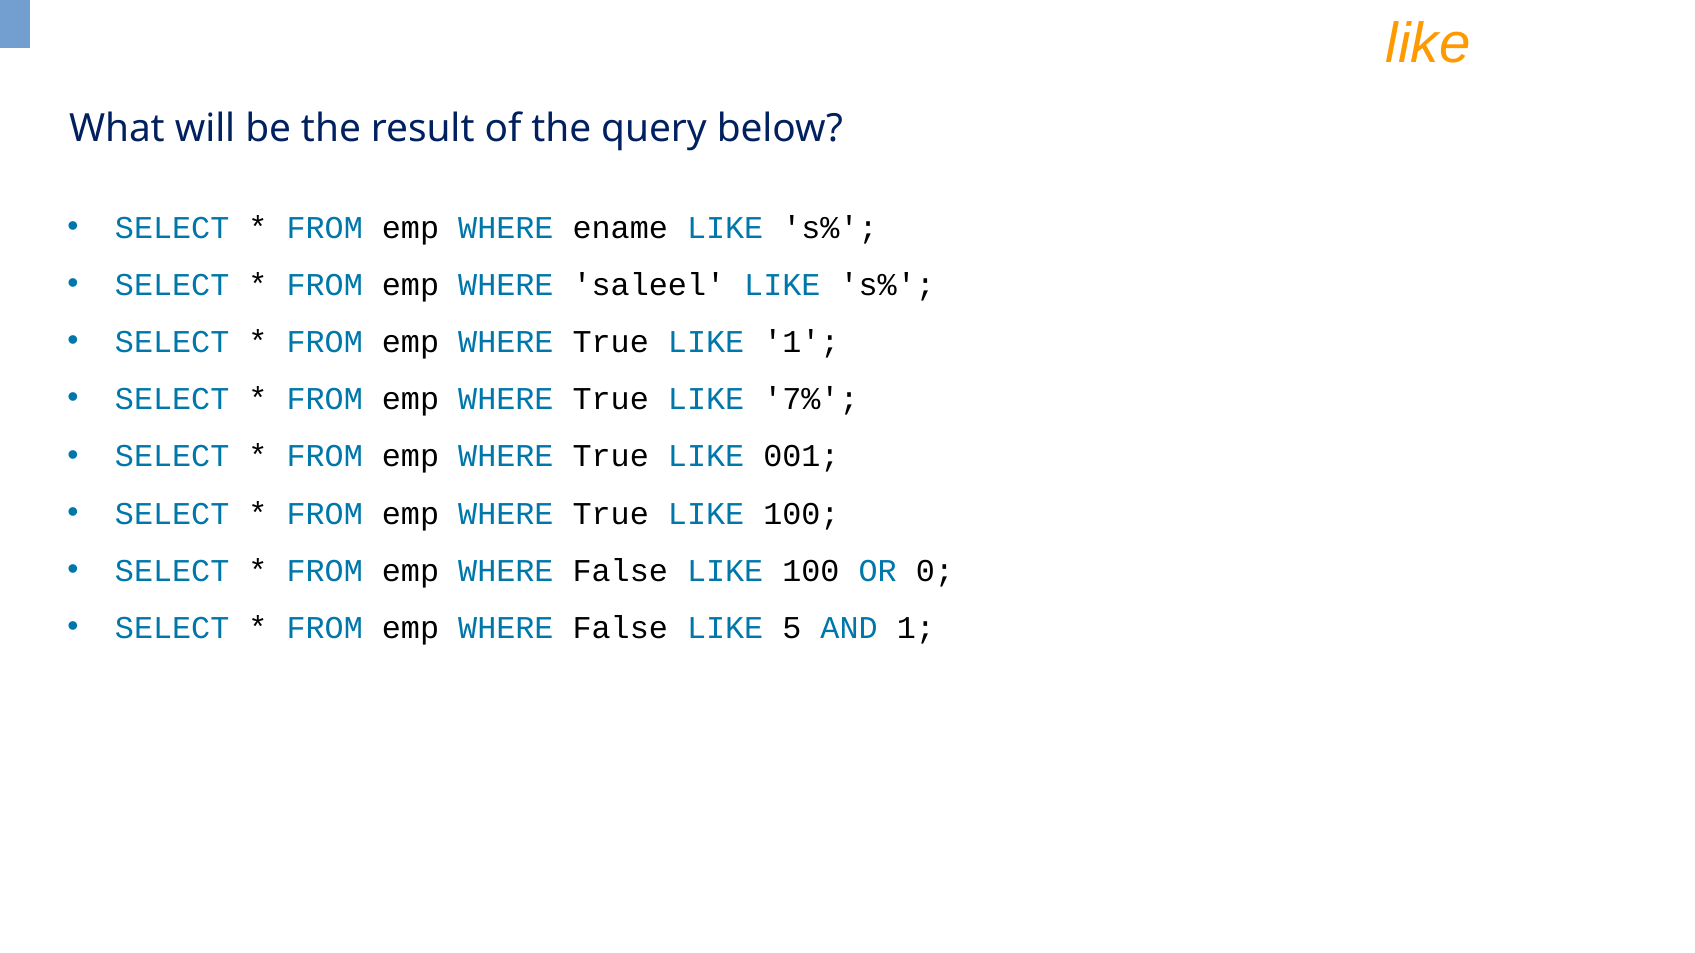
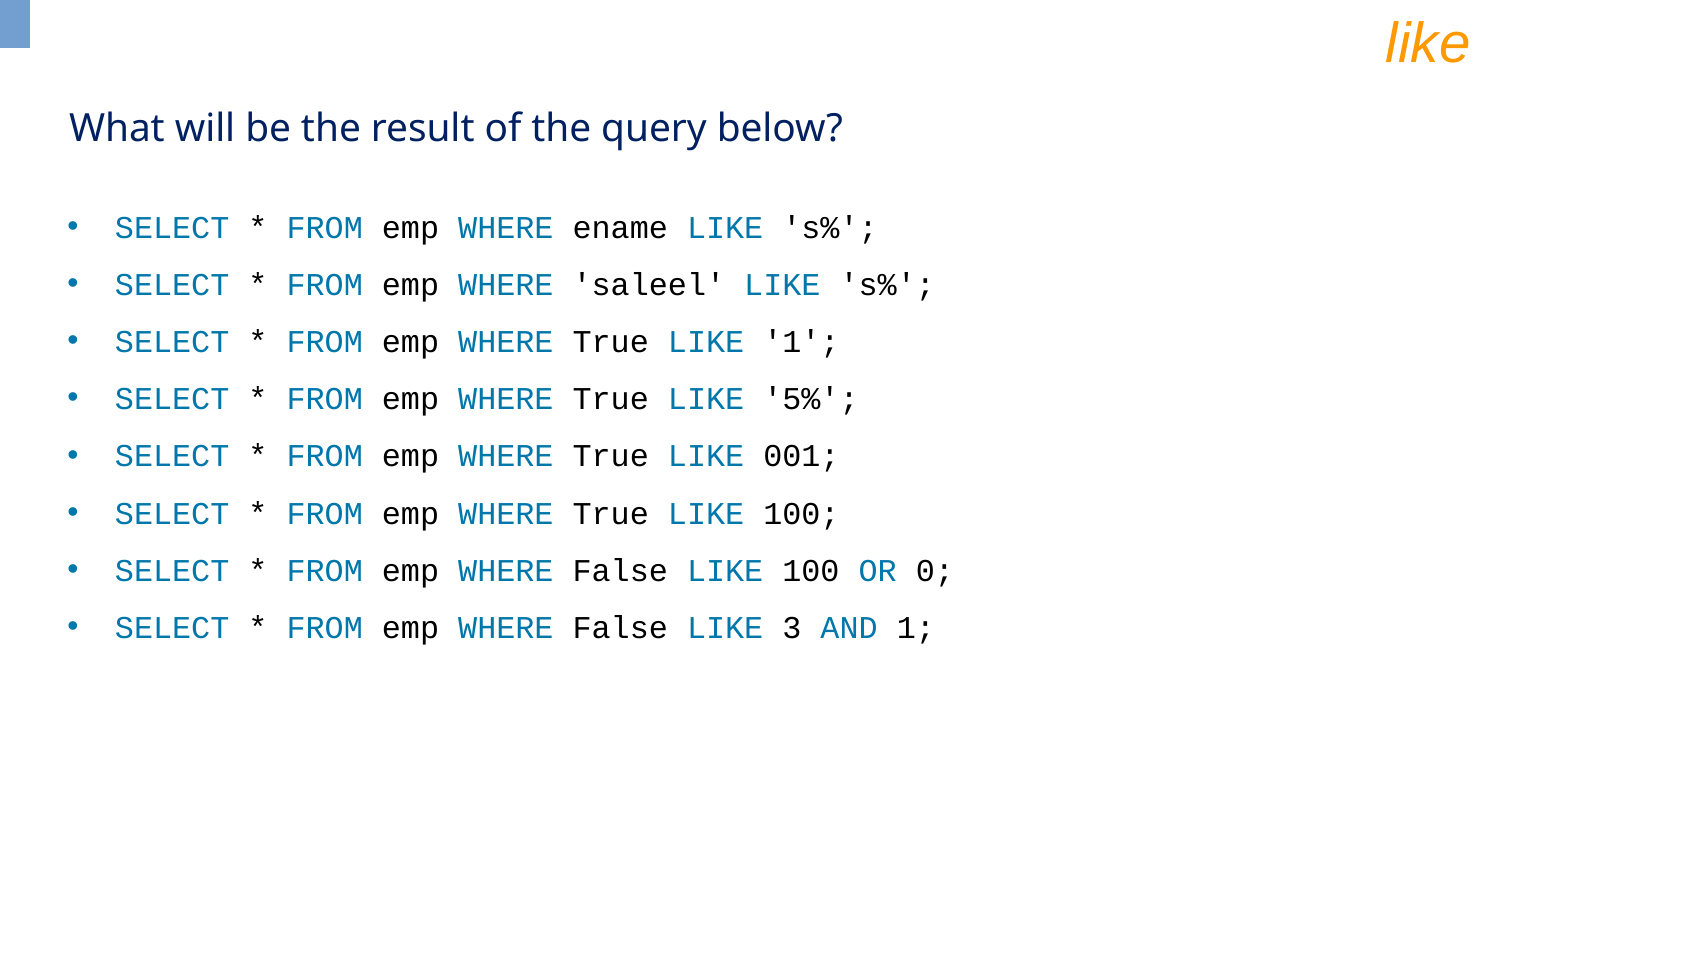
7%: 7% -> 5%
5: 5 -> 3
